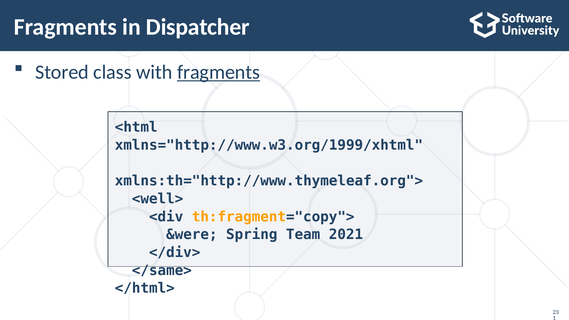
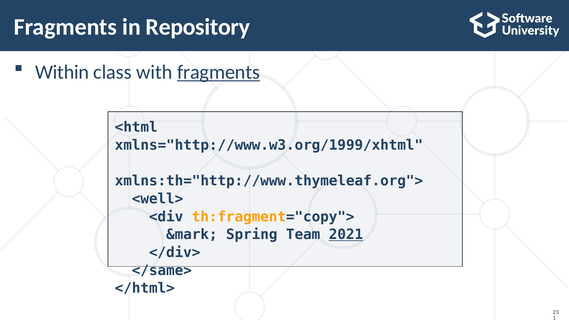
Dispatcher: Dispatcher -> Repository
Stored: Stored -> Within
&were: &were -> &mark
2021 underline: none -> present
